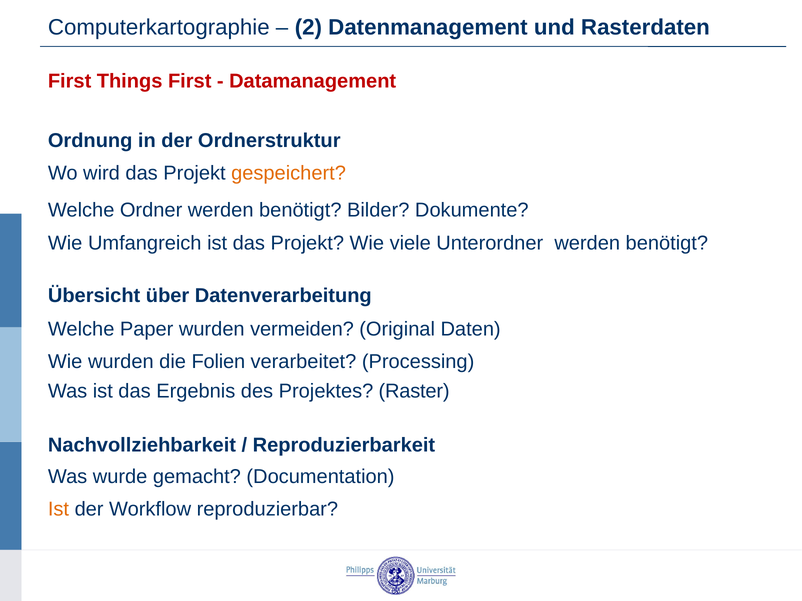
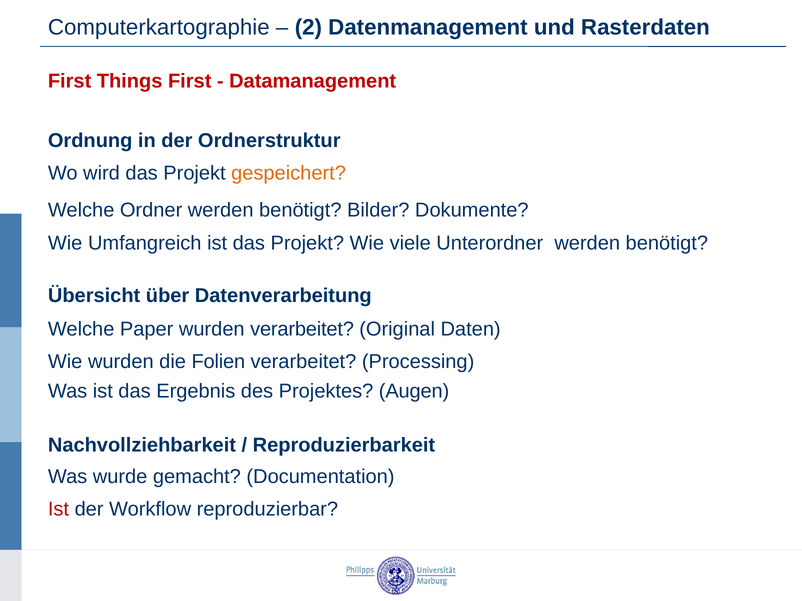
wurden vermeiden: vermeiden -> verarbeitet
Raster: Raster -> Augen
Ist at (59, 510) colour: orange -> red
